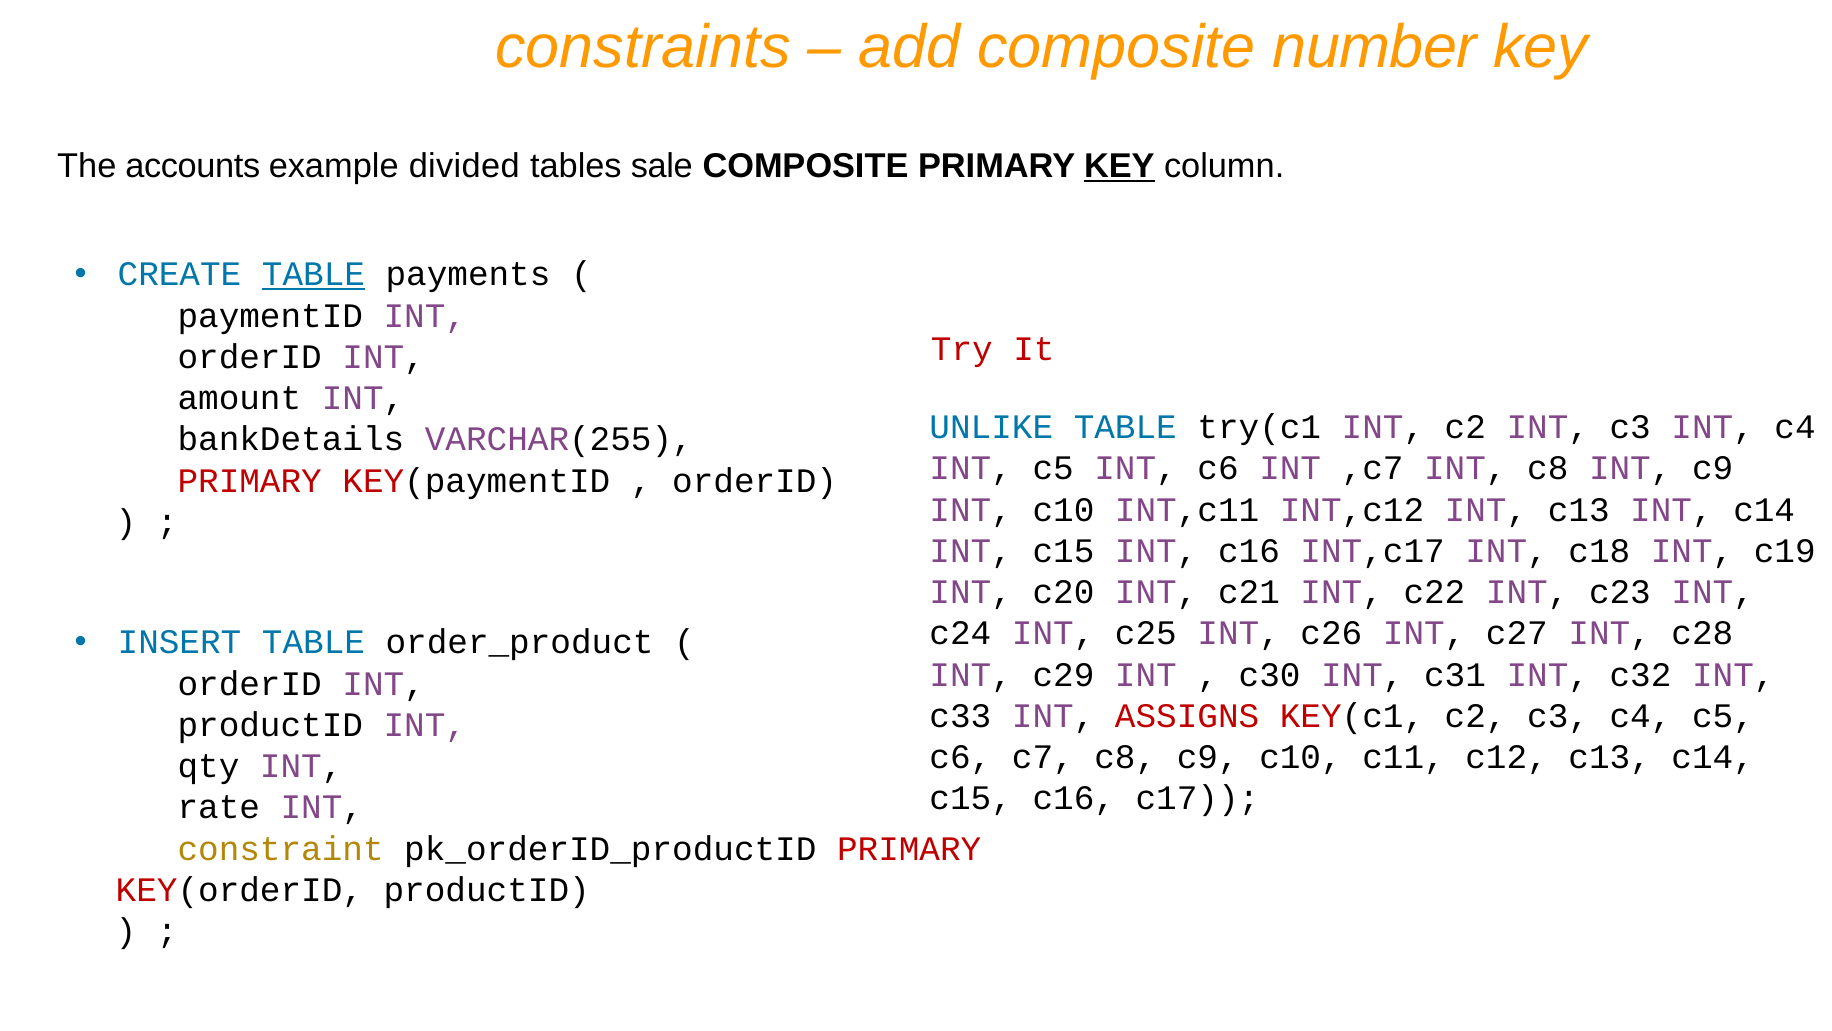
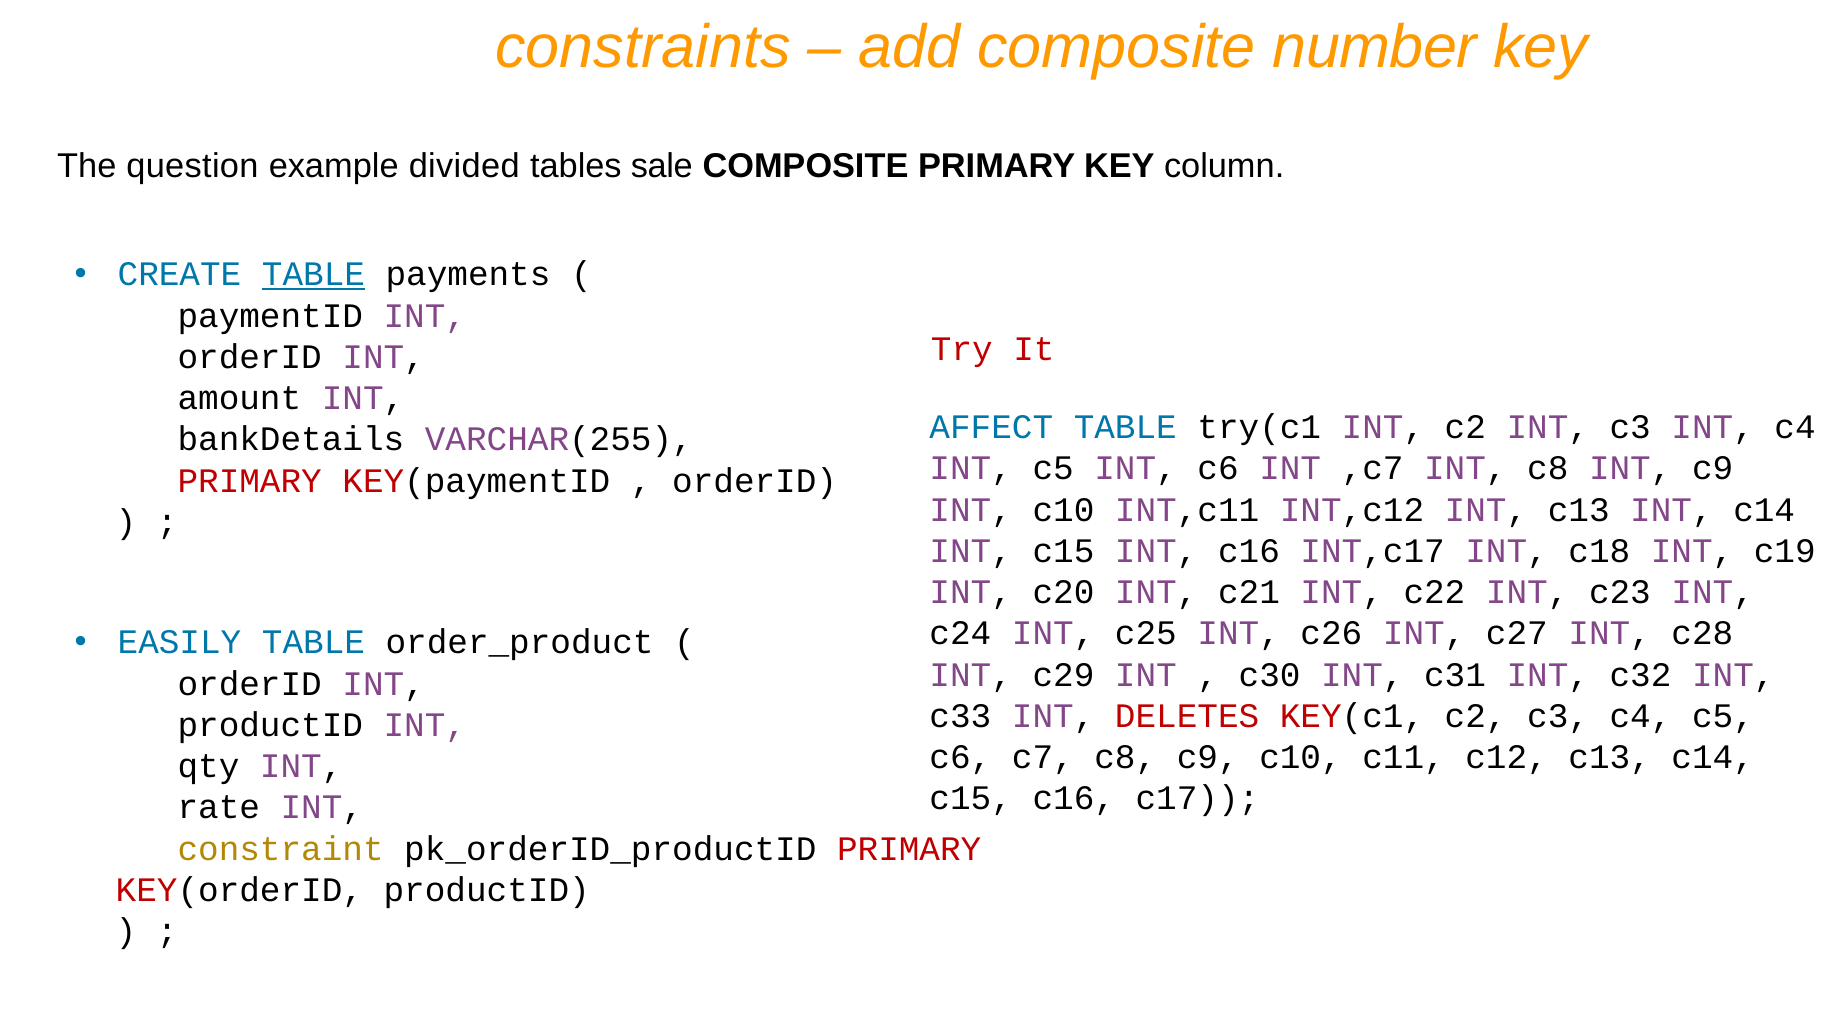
accounts: accounts -> question
KEY at (1119, 166) underline: present -> none
UNLIKE: UNLIKE -> AFFECT
INSERT: INSERT -> EASILY
ASSIGNS: ASSIGNS -> DELETES
